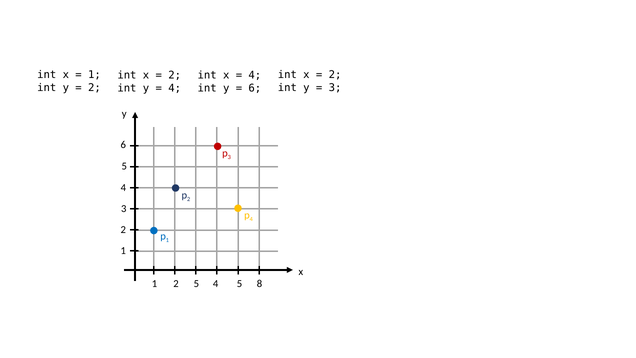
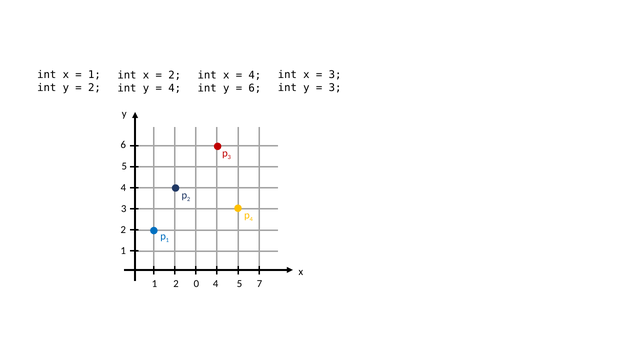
2 at (335, 75): 2 -> 3
2 5: 5 -> 0
8: 8 -> 7
